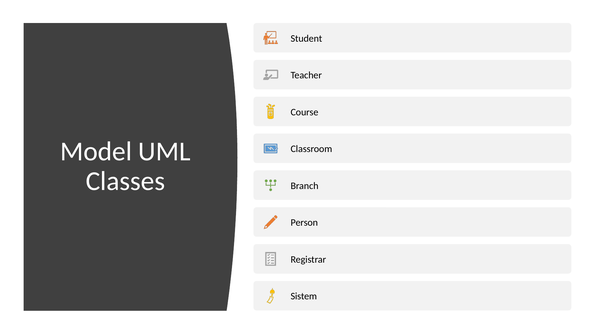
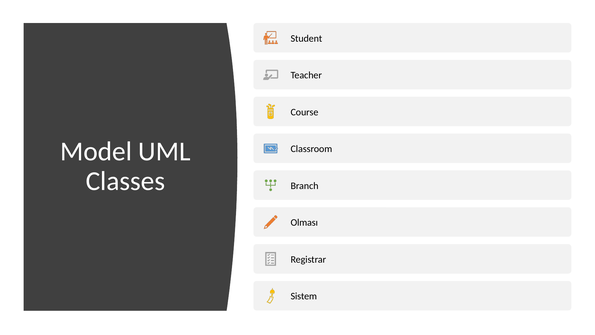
Person: Person -> Olması
